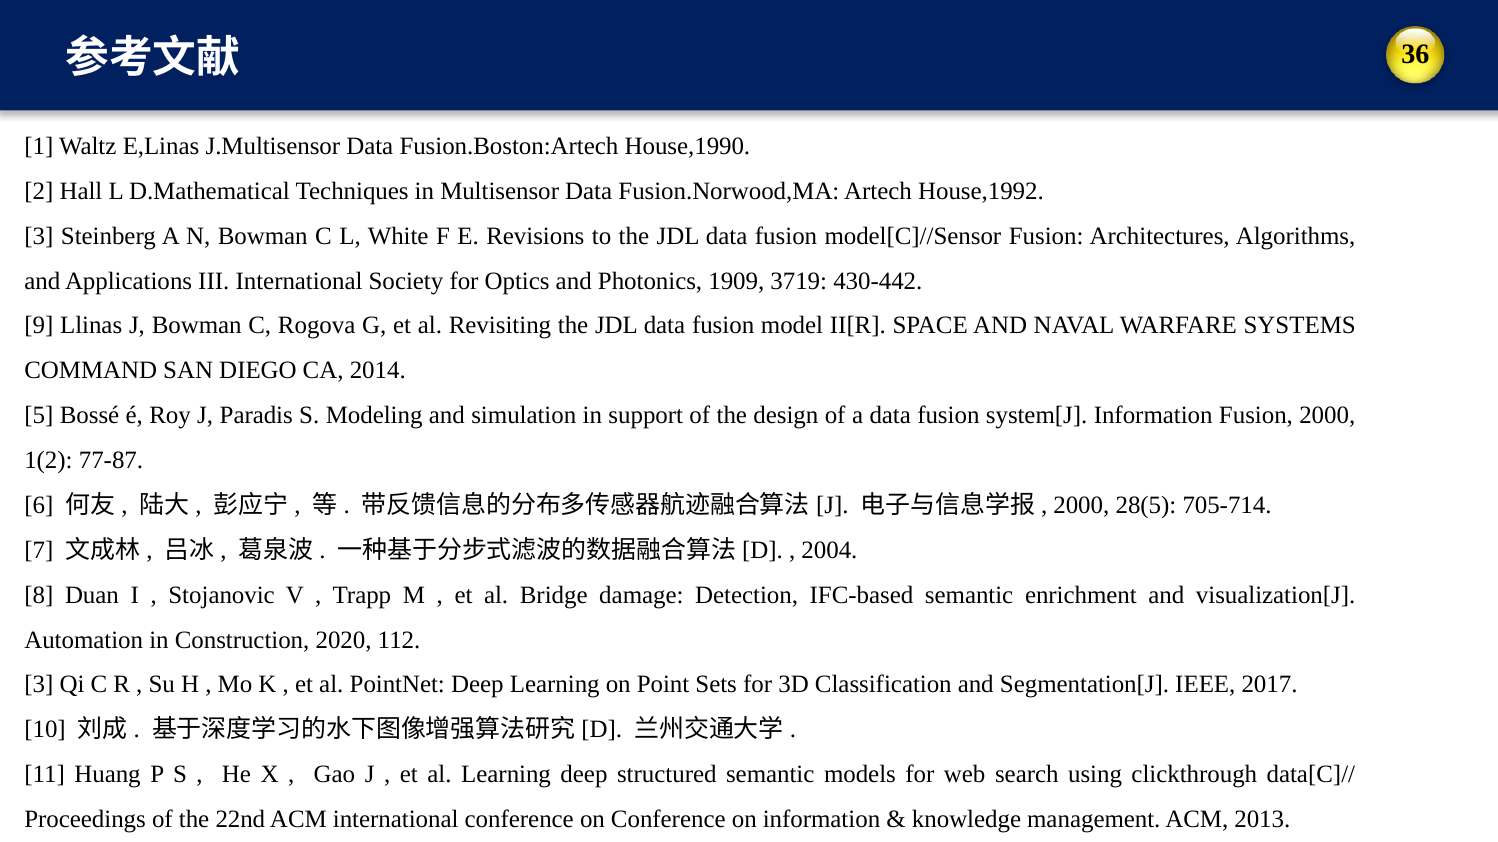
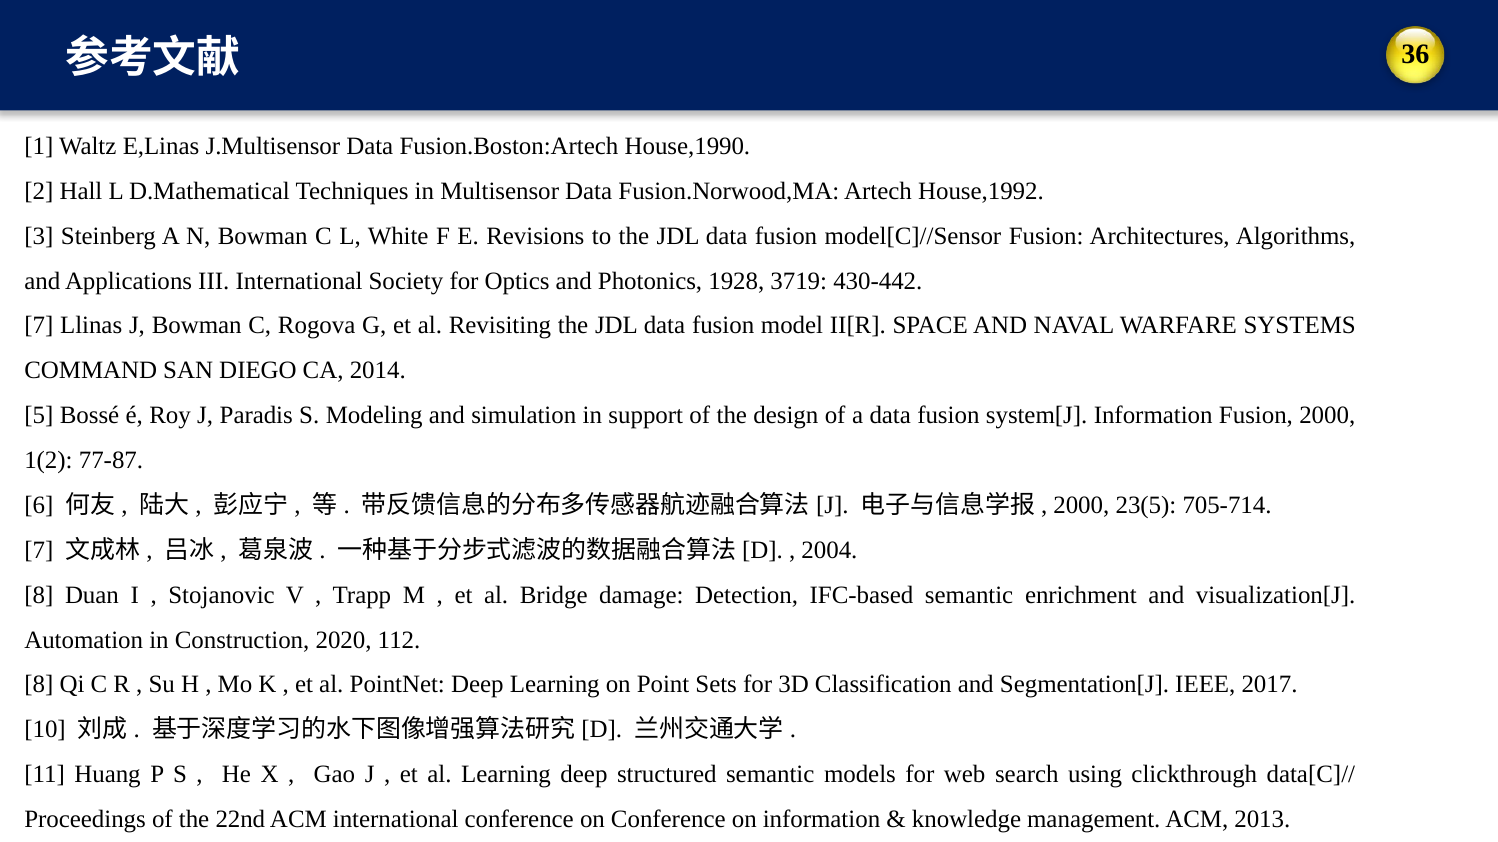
1909: 1909 -> 1928
9 at (39, 326): 9 -> 7
28(5: 28(5 -> 23(5
3 at (39, 685): 3 -> 8
